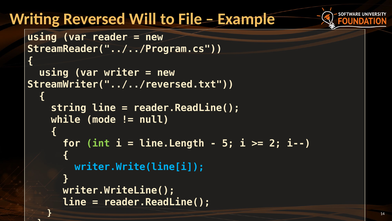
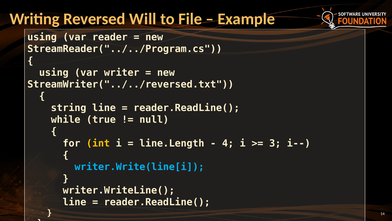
mode: mode -> true
int colour: light green -> yellow
5: 5 -> 4
2: 2 -> 3
